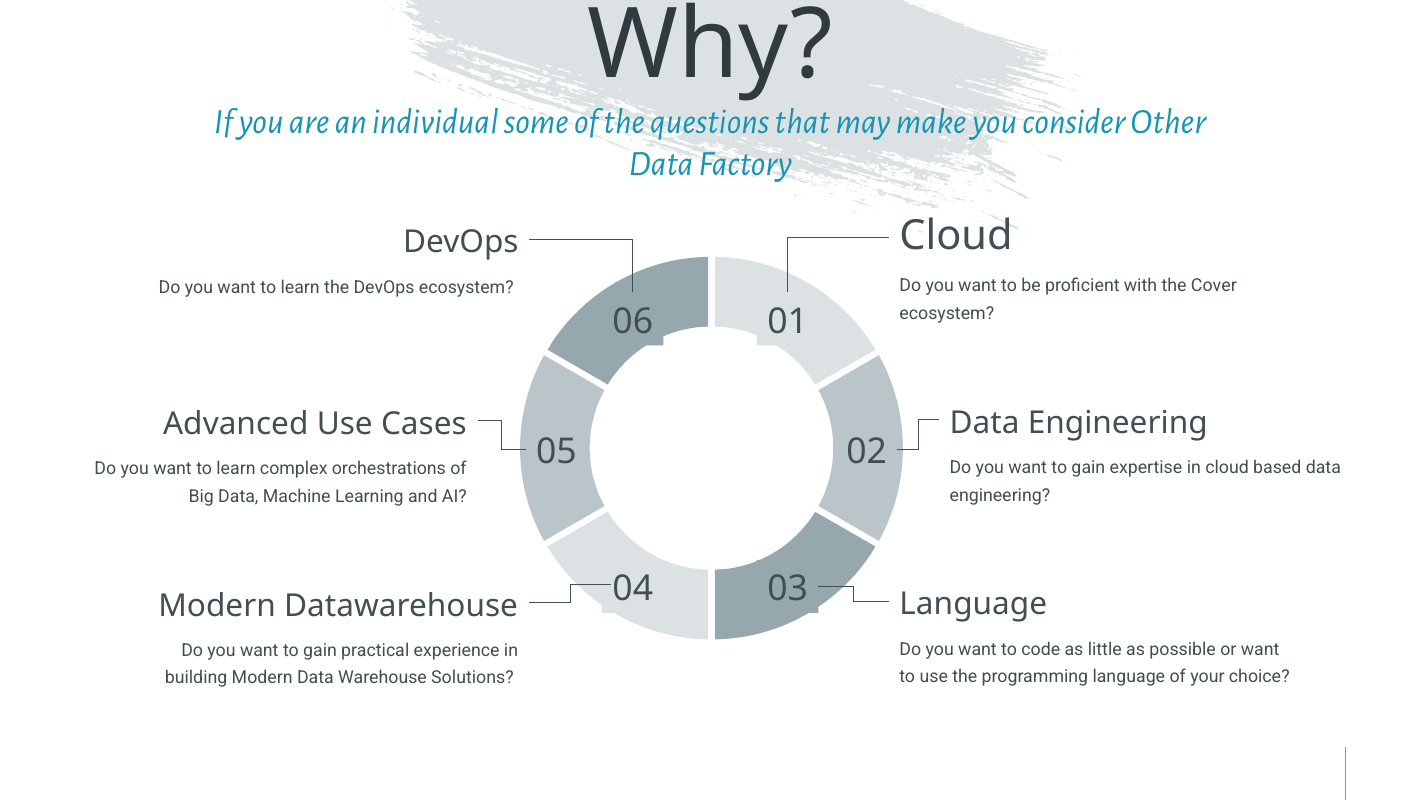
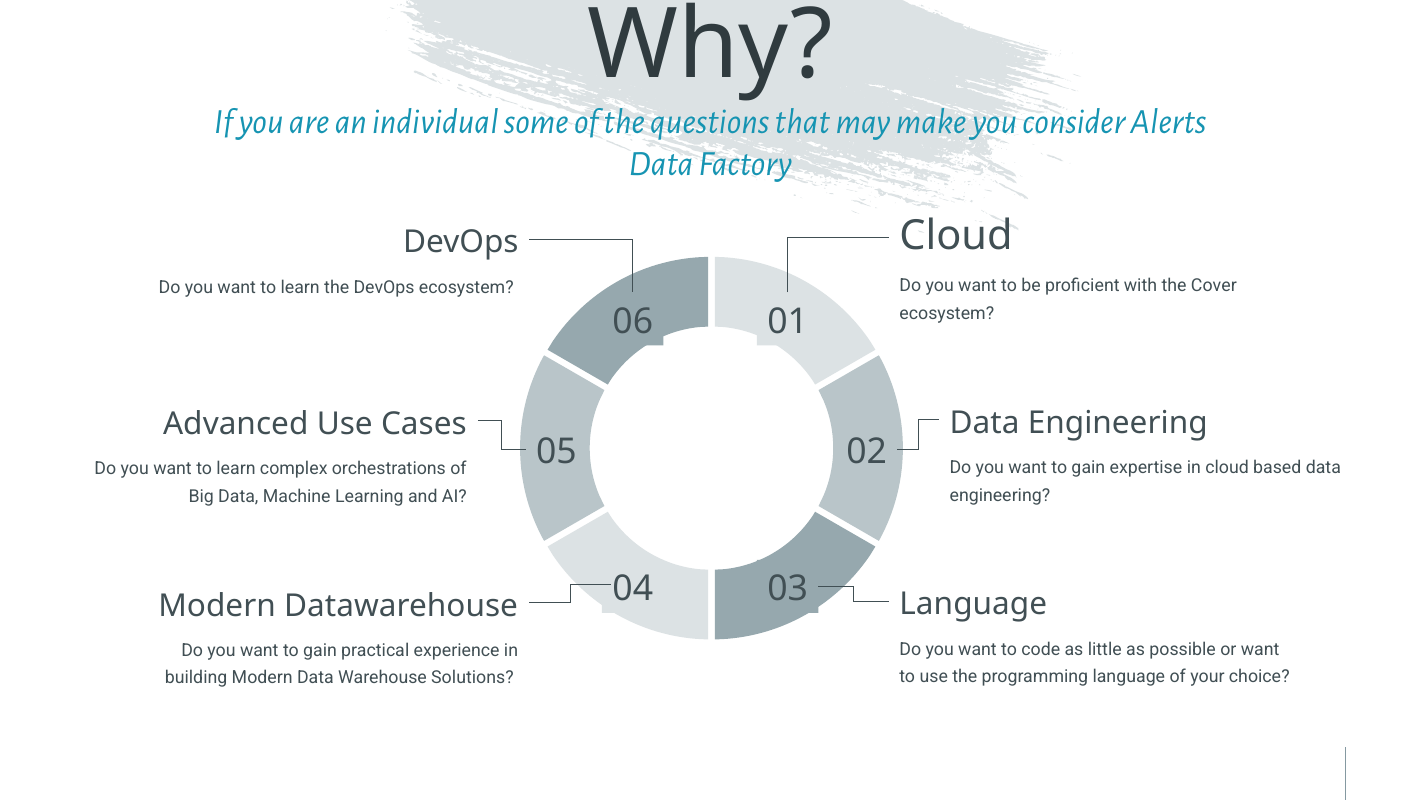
Other: Other -> Alerts
